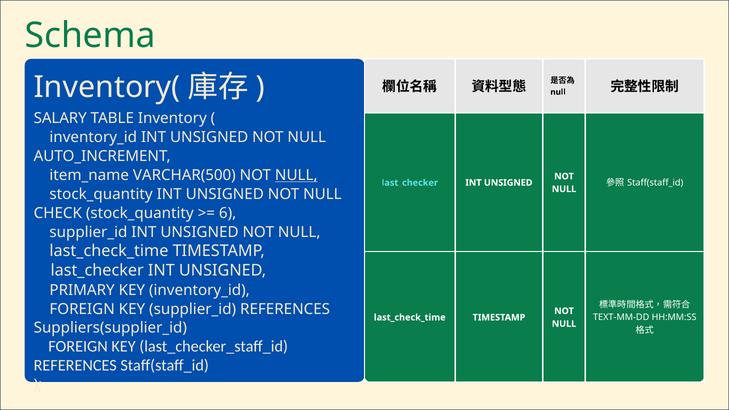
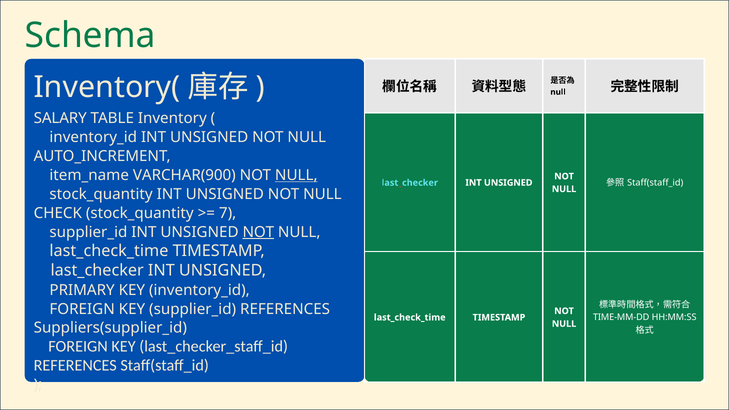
VARCHAR(500: VARCHAR(500 -> VARCHAR(900
6: 6 -> 7
NOT at (258, 232) underline: none -> present
TEXT-MM-DD: TEXT-MM-DD -> TIME-MM-DD
